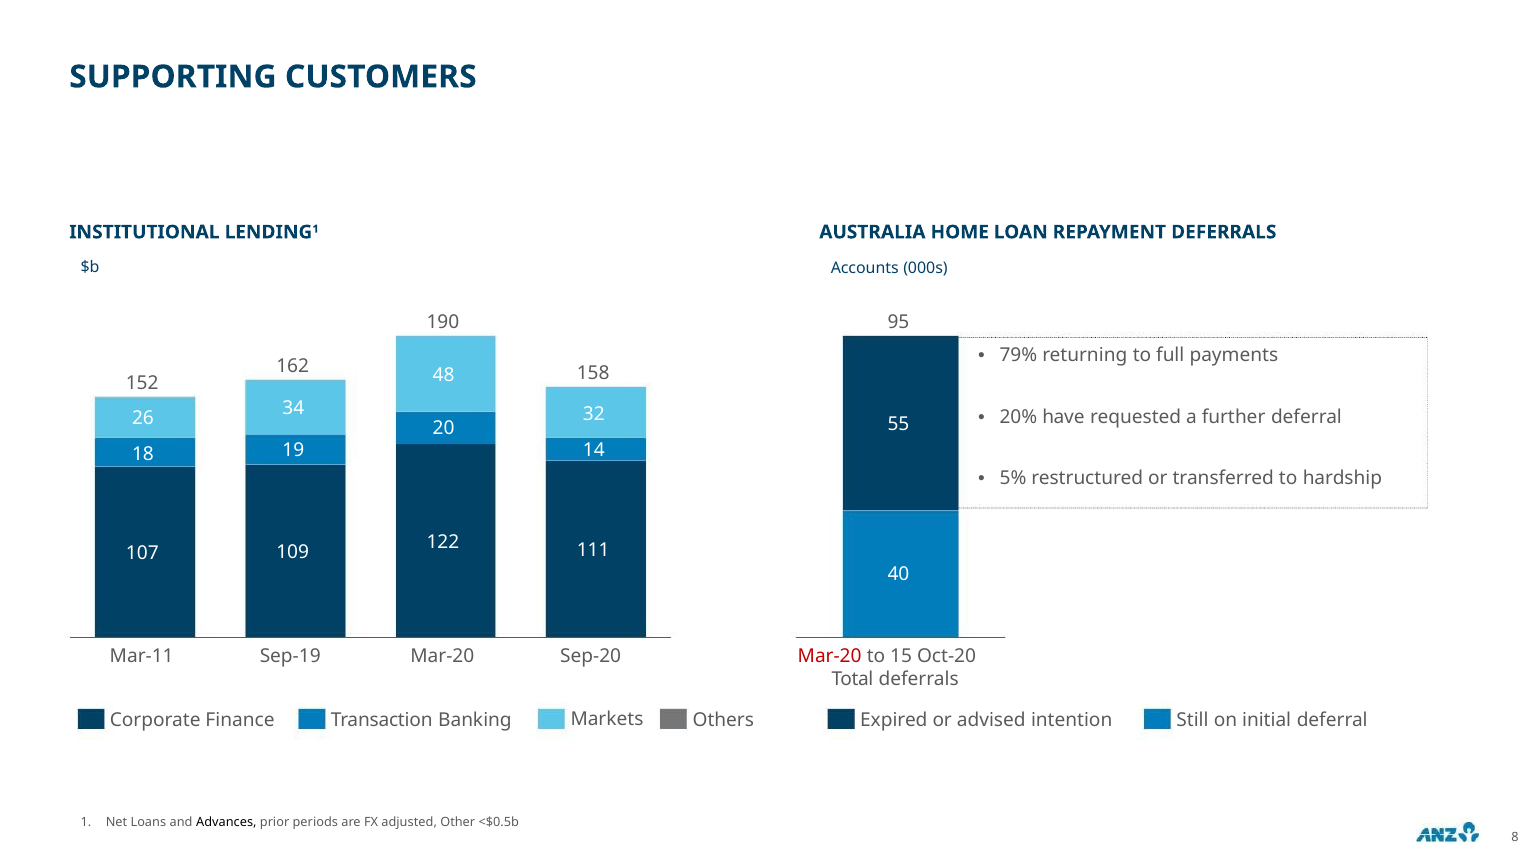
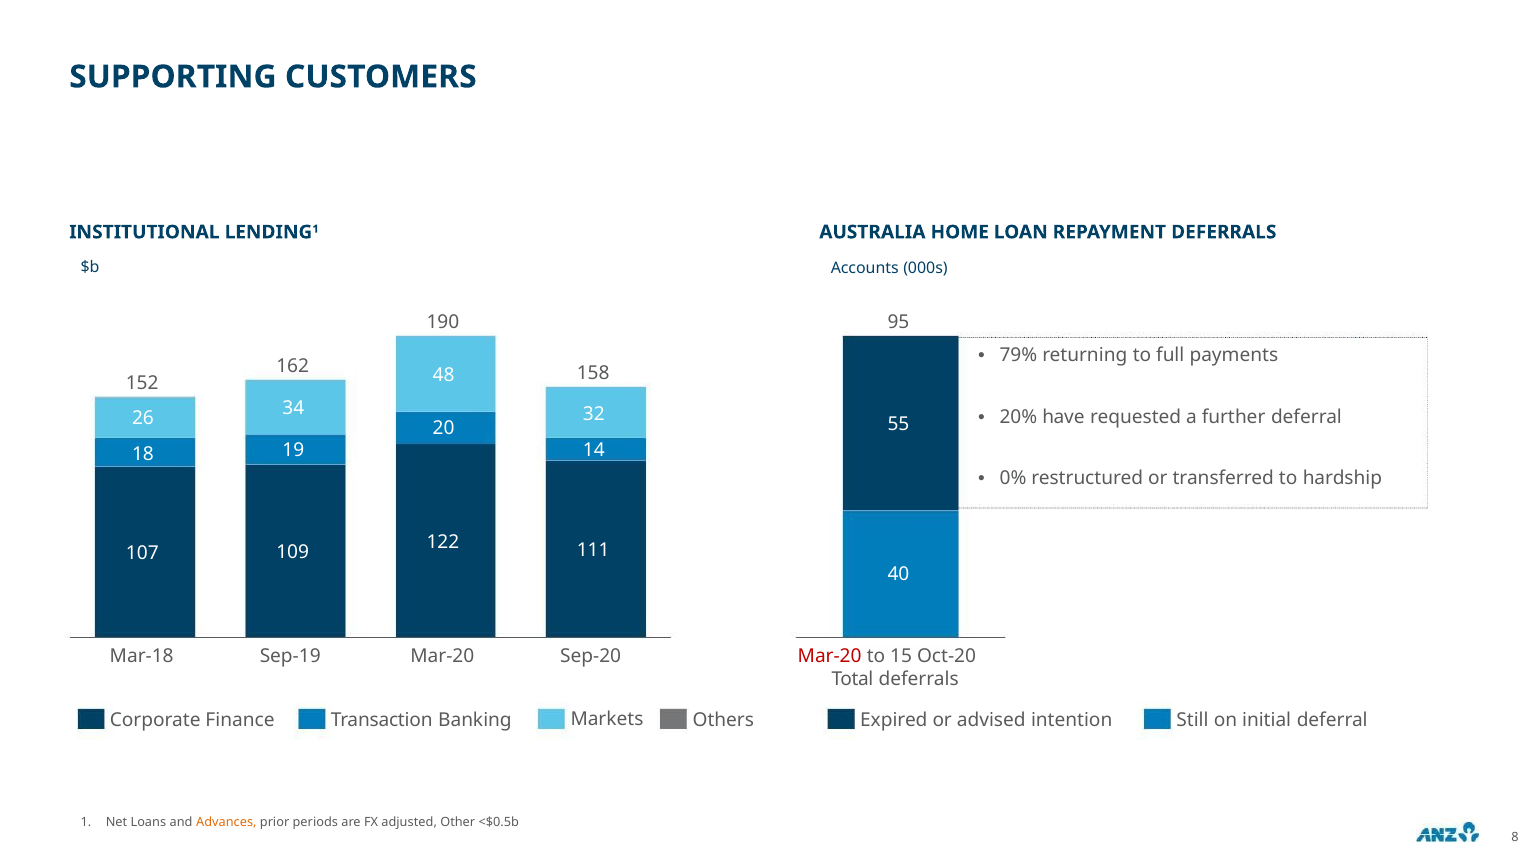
5%: 5% -> 0%
Mar-11: Mar-11 -> Mar-18
Advances colour: black -> orange
